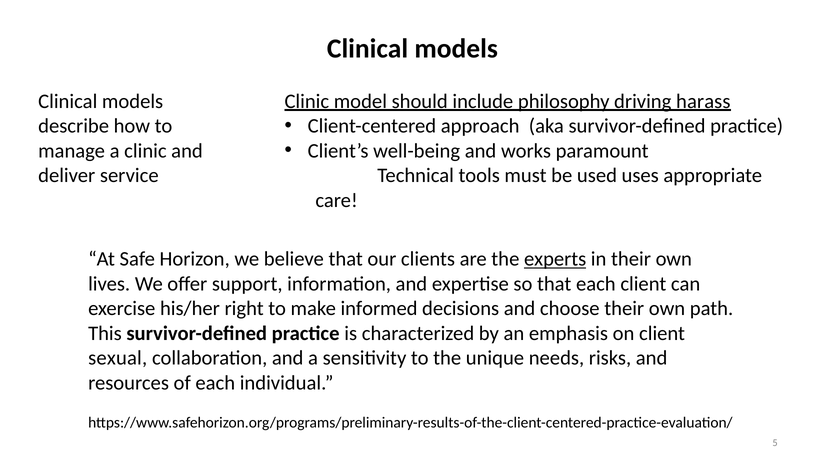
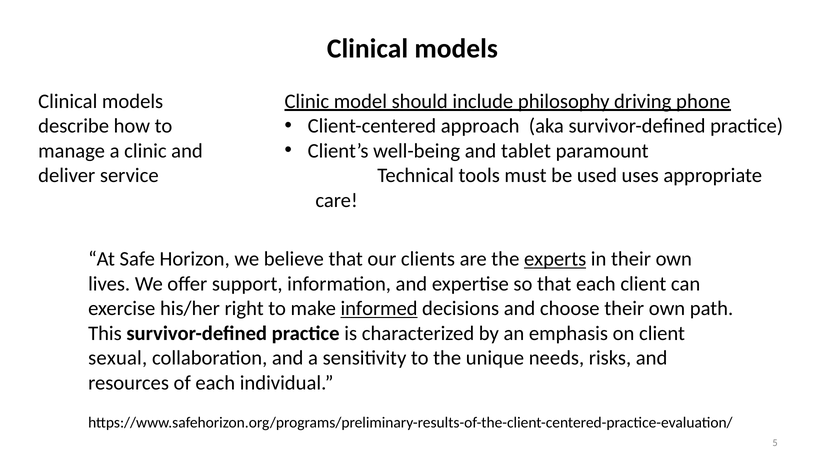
harass: harass -> phone
works: works -> tablet
informed underline: none -> present
